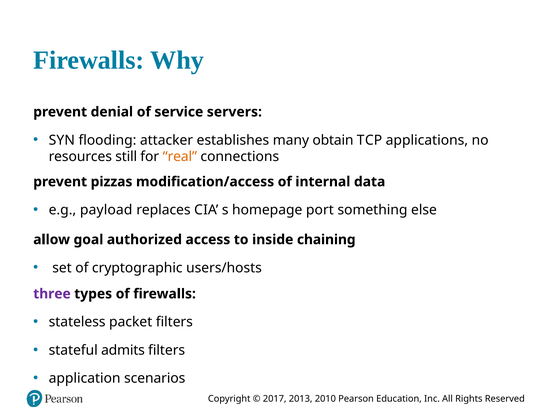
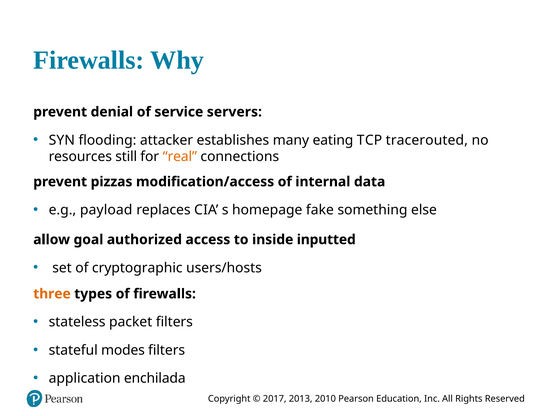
obtain: obtain -> eating
applications: applications -> tracerouted
port: port -> fake
chaining: chaining -> inputted
three colour: purple -> orange
admits: admits -> modes
scenarios: scenarios -> enchilada
